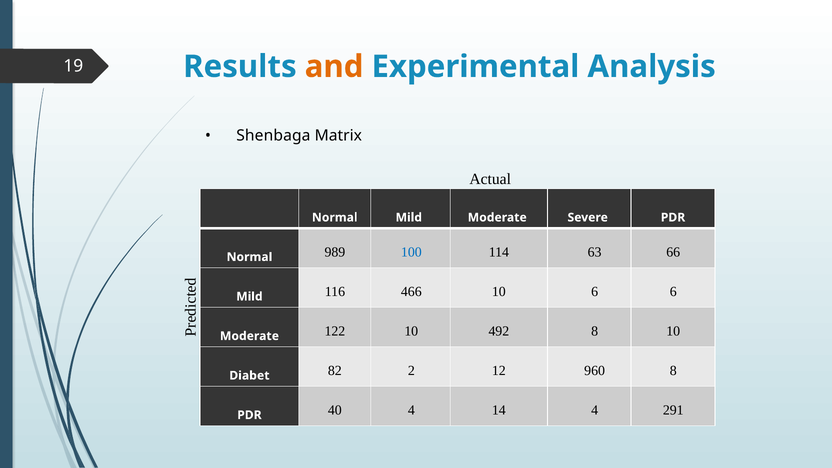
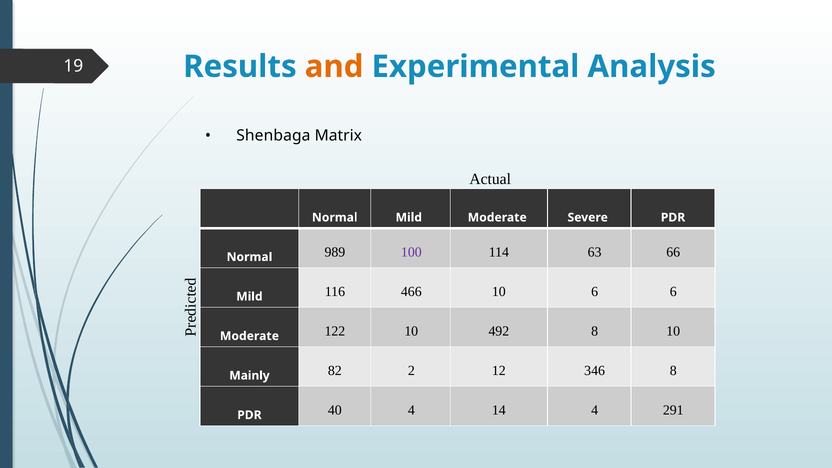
100 colour: blue -> purple
960: 960 -> 346
Diabet: Diabet -> Mainly
